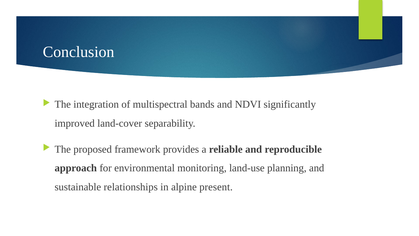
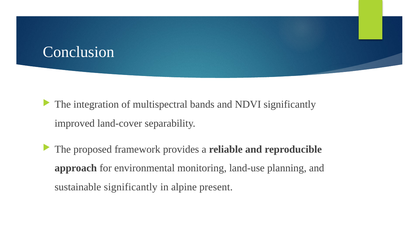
sustainable relationships: relationships -> significantly
